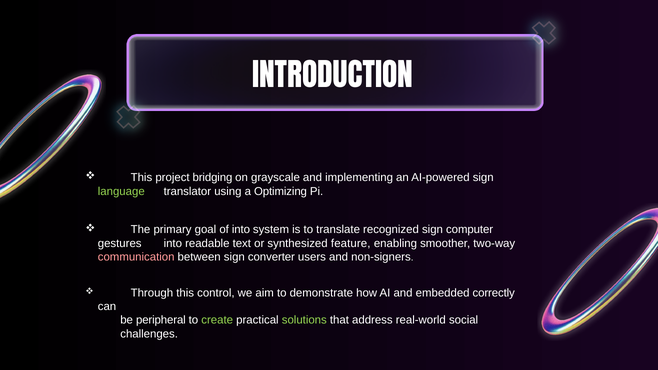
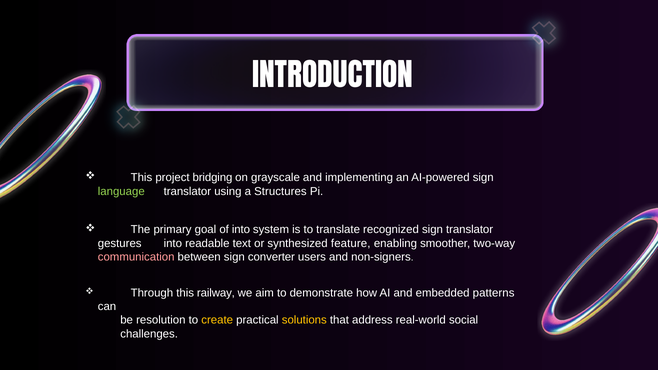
Optimizing: Optimizing -> Structures
sign computer: computer -> translator
control: control -> railway
correctly: correctly -> patterns
peripheral: peripheral -> resolution
create colour: light green -> yellow
solutions colour: light green -> yellow
